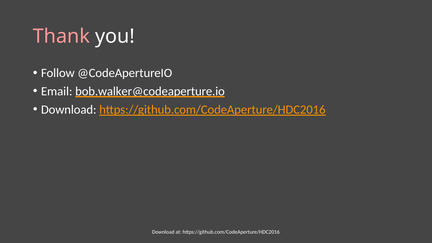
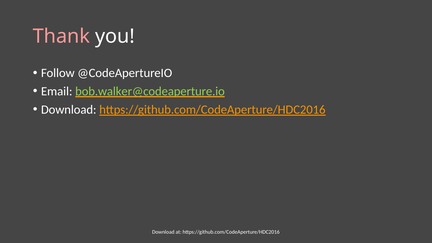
bob.walker@codeaperture.io colour: white -> light green
